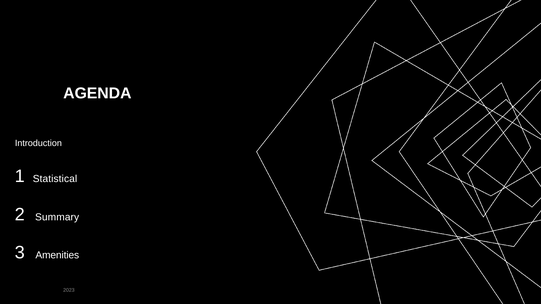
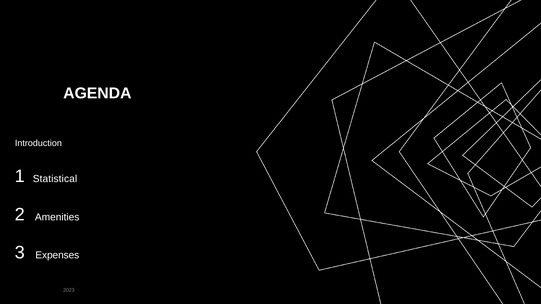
Summary: Summary -> Amenities
Amenities: Amenities -> Expenses
